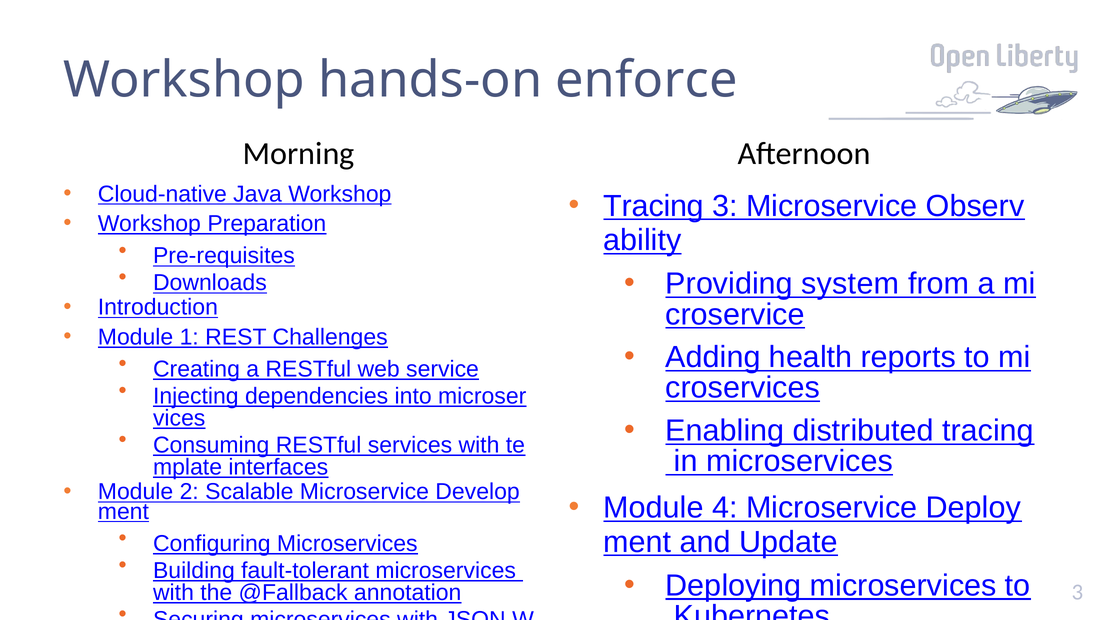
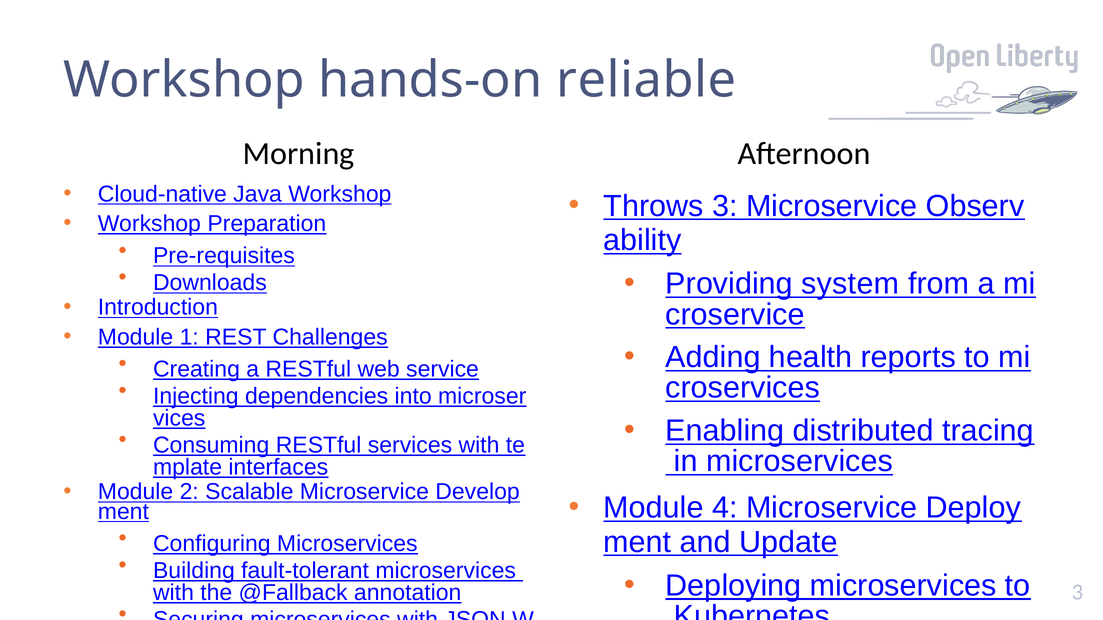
enforce: enforce -> reliable
Tracing at (654, 206): Tracing -> Throws
